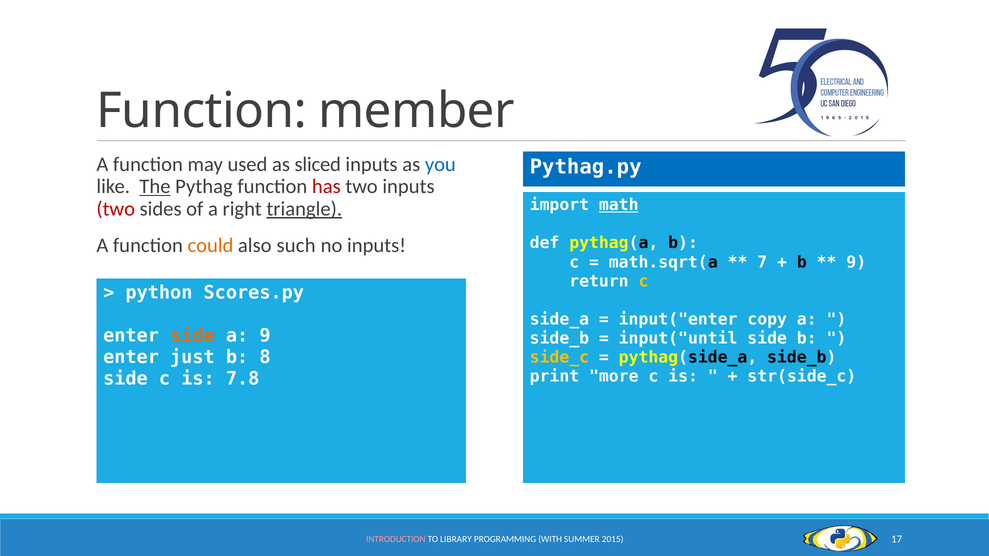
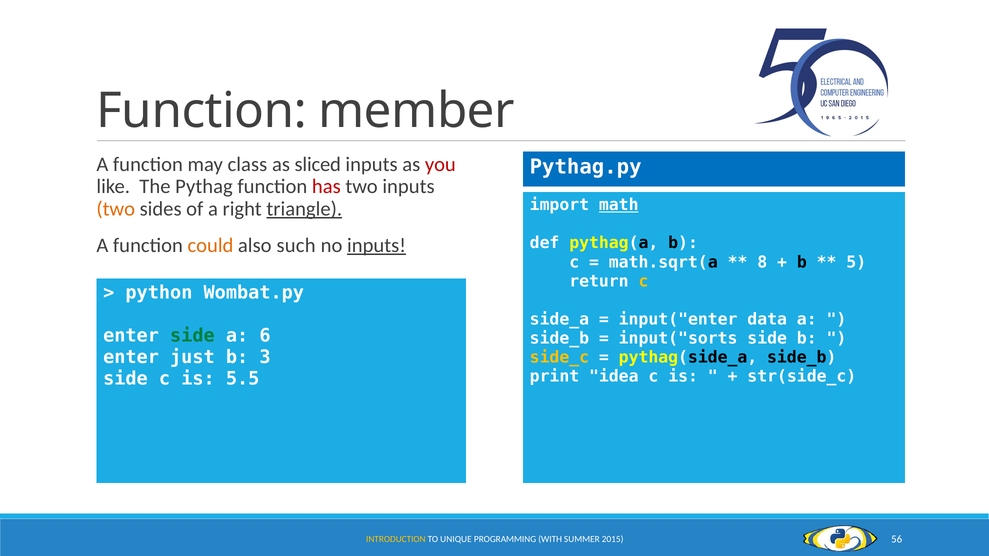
used: used -> class
you colour: blue -> red
The underline: present -> none
two at (116, 209) colour: red -> orange
inputs at (377, 246) underline: none -> present
7: 7 -> 8
9 at (856, 262): 9 -> 5
Scores.py: Scores.py -> Wombat.py
copy: copy -> data
side at (192, 336) colour: orange -> green
a 9: 9 -> 6
input("until: input("until -> input("sorts
8: 8 -> 3
more: more -> idea
7.8: 7.8 -> 5.5
INTRODUCTION colour: pink -> yellow
LIBRARY: LIBRARY -> UNIQUE
17: 17 -> 56
